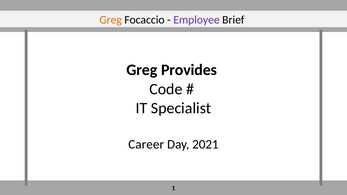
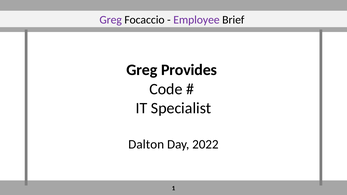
Greg at (111, 20) colour: orange -> purple
Career: Career -> Dalton
2021: 2021 -> 2022
